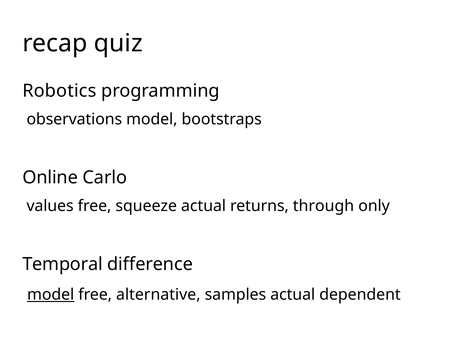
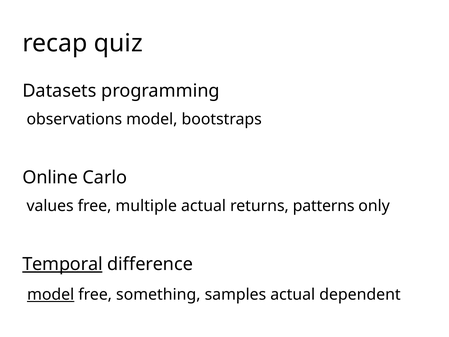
Robotics: Robotics -> Datasets
squeeze: squeeze -> multiple
through: through -> patterns
Temporal underline: none -> present
alternative: alternative -> something
